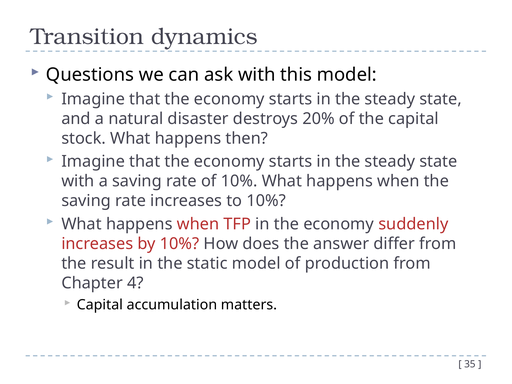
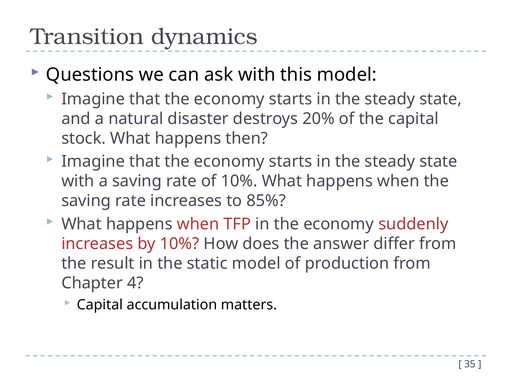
to 10%: 10% -> 85%
